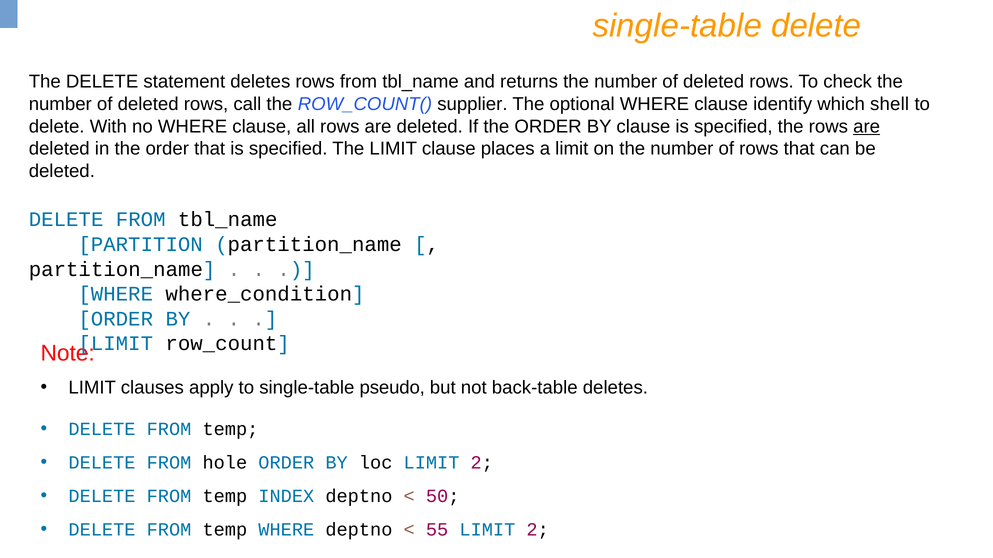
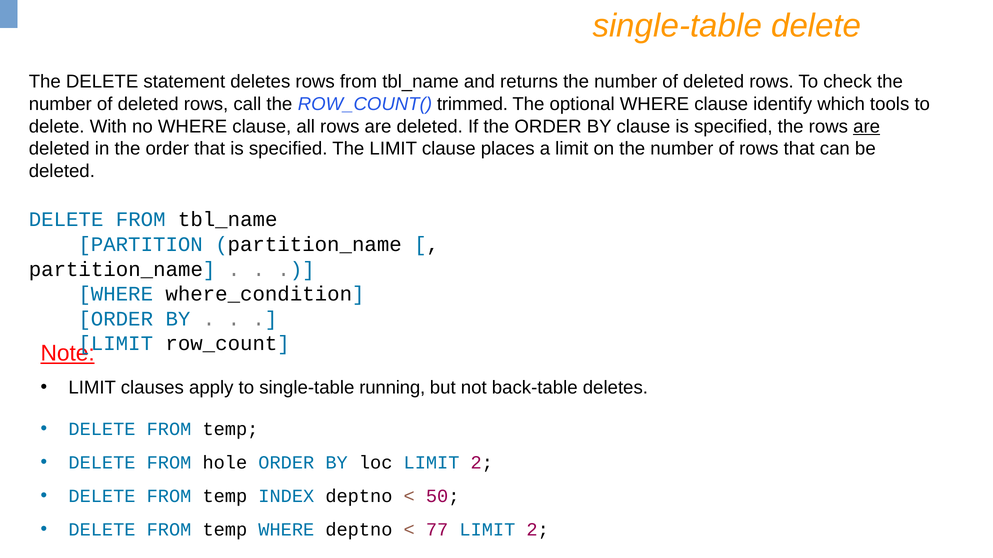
supplier: supplier -> trimmed
shell: shell -> tools
Note underline: none -> present
pseudo: pseudo -> running
55: 55 -> 77
